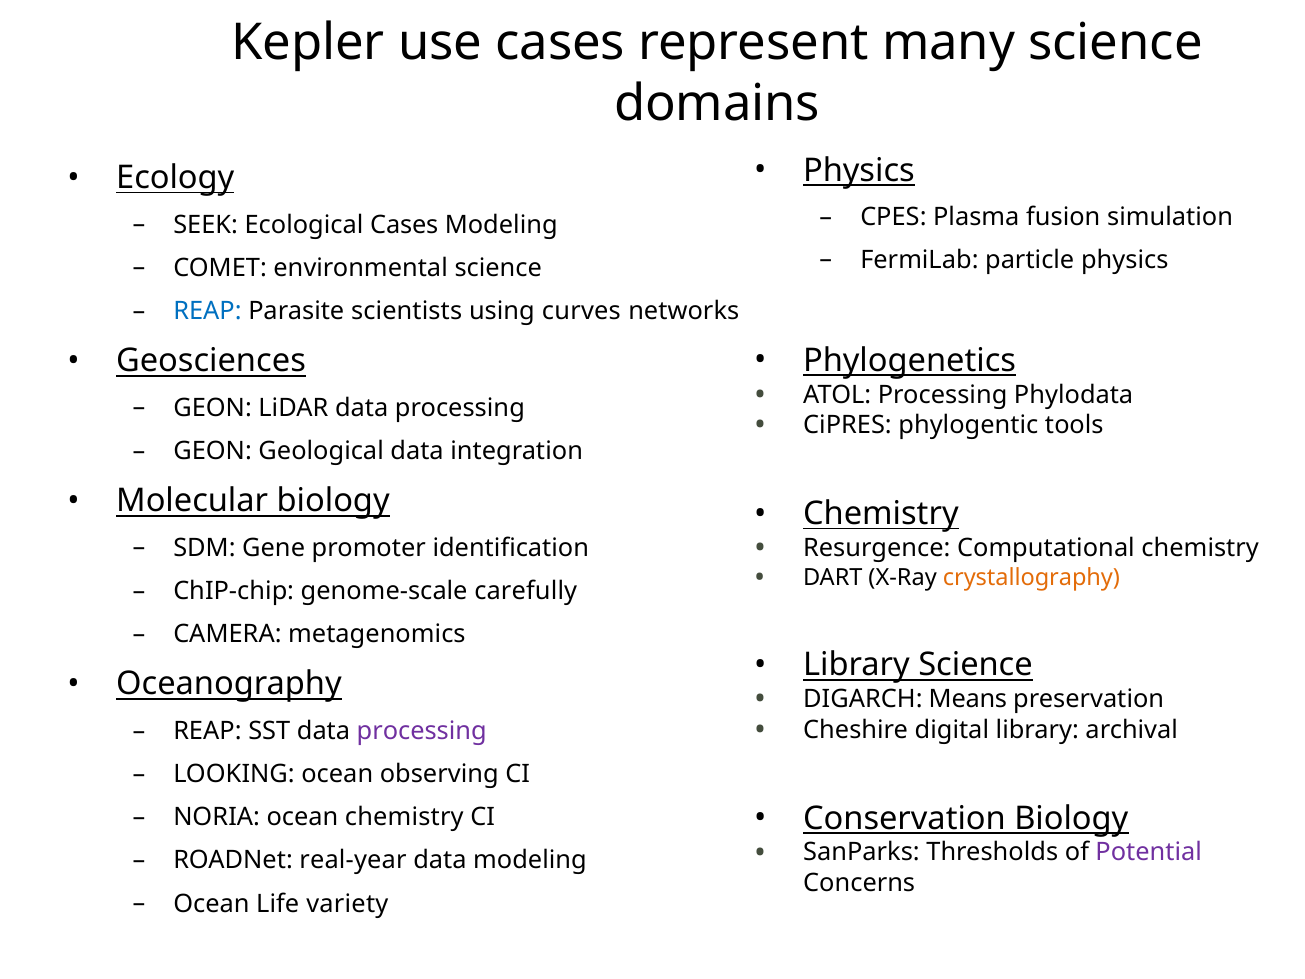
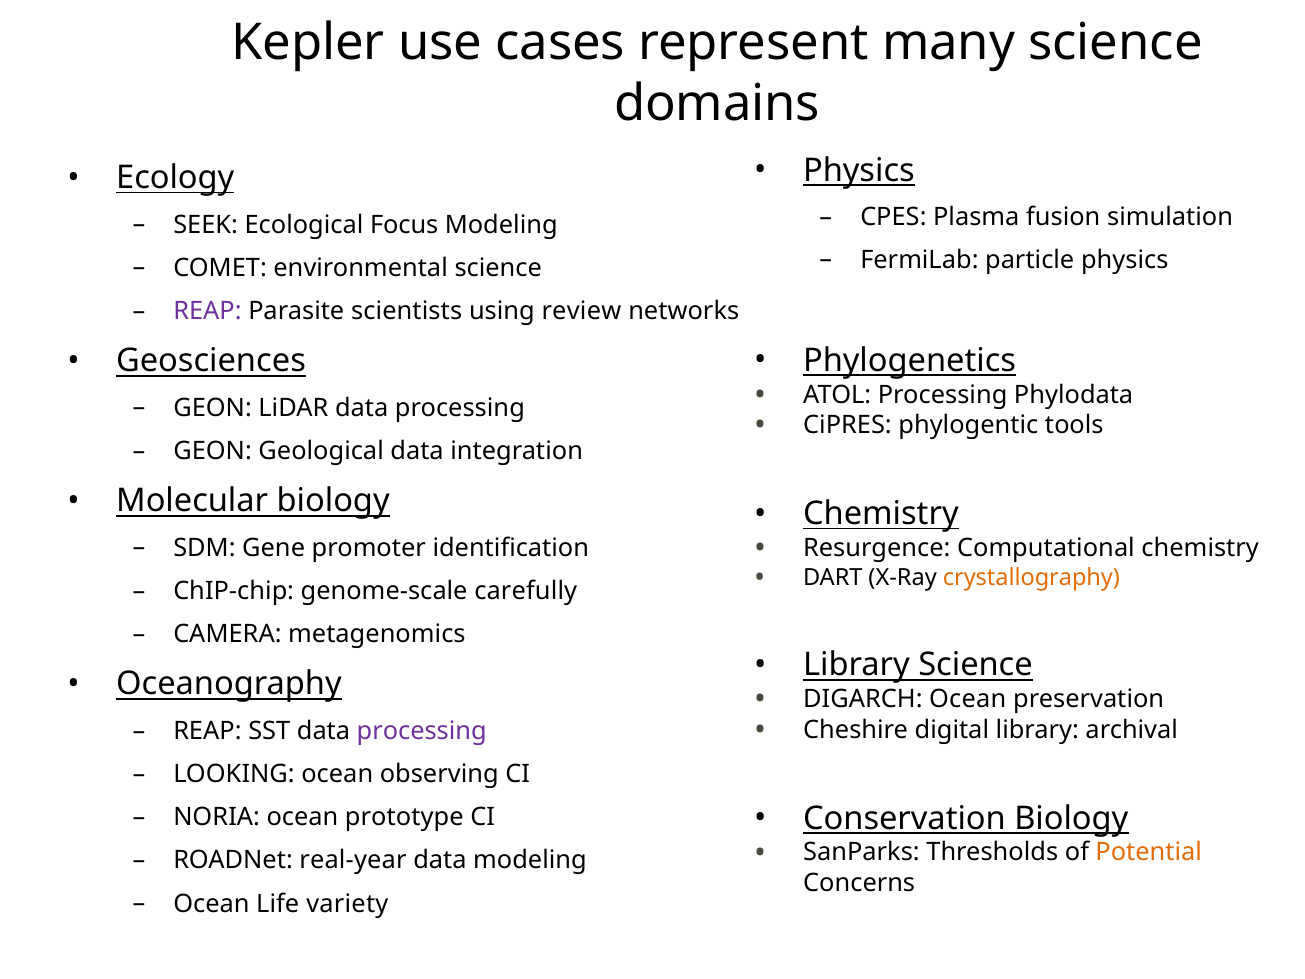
Ecological Cases: Cases -> Focus
REAP at (207, 311) colour: blue -> purple
curves: curves -> review
DIGARCH Means: Means -> Ocean
ocean chemistry: chemistry -> prototype
Potential colour: purple -> orange
